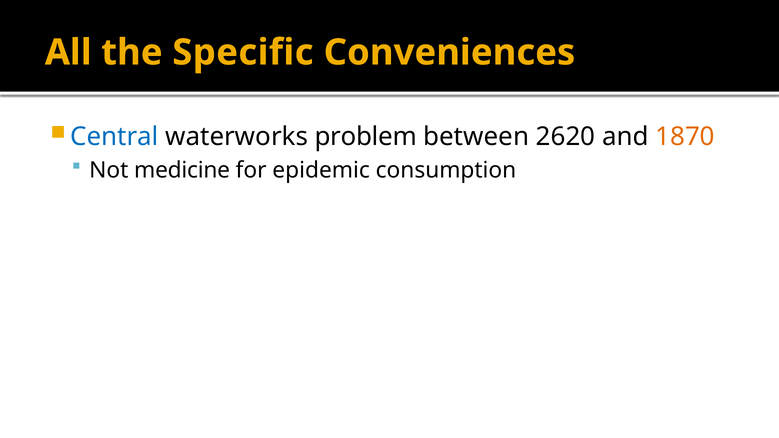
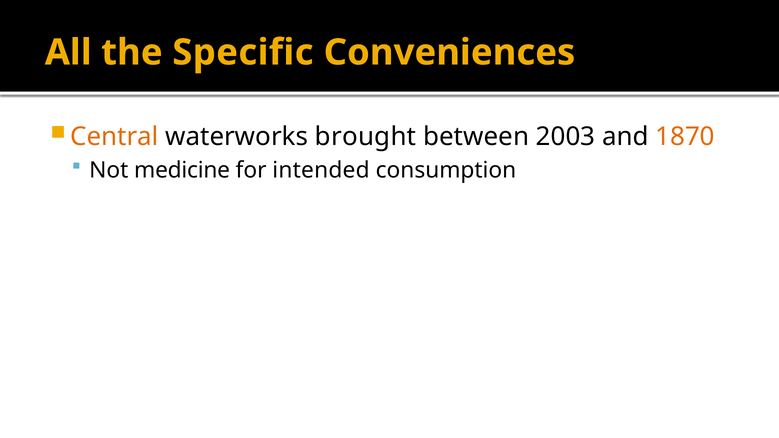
Central colour: blue -> orange
problem: problem -> brought
2620: 2620 -> 2003
epidemic: epidemic -> intended
